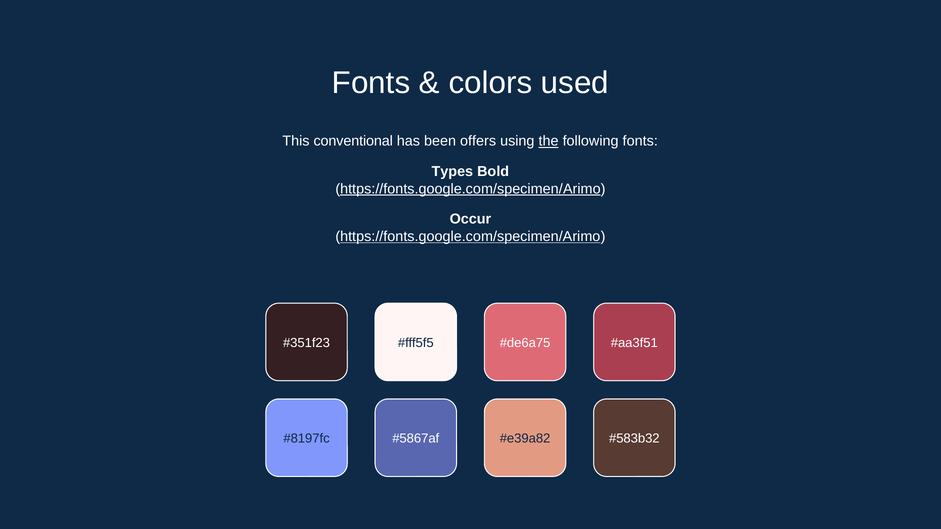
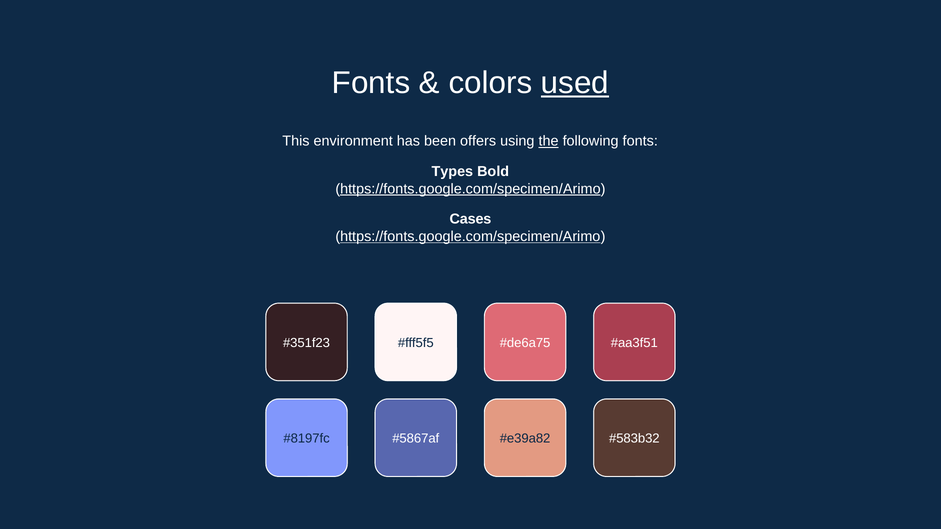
used underline: none -> present
conventional: conventional -> environment
Occur: Occur -> Cases
